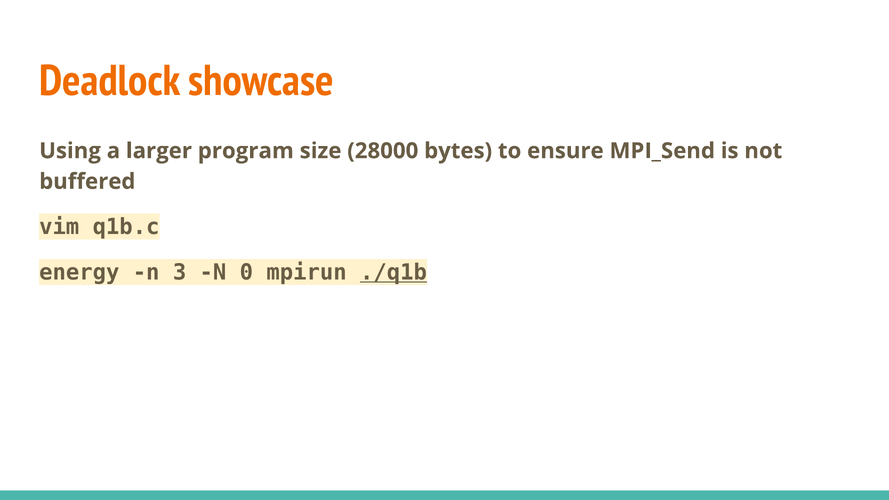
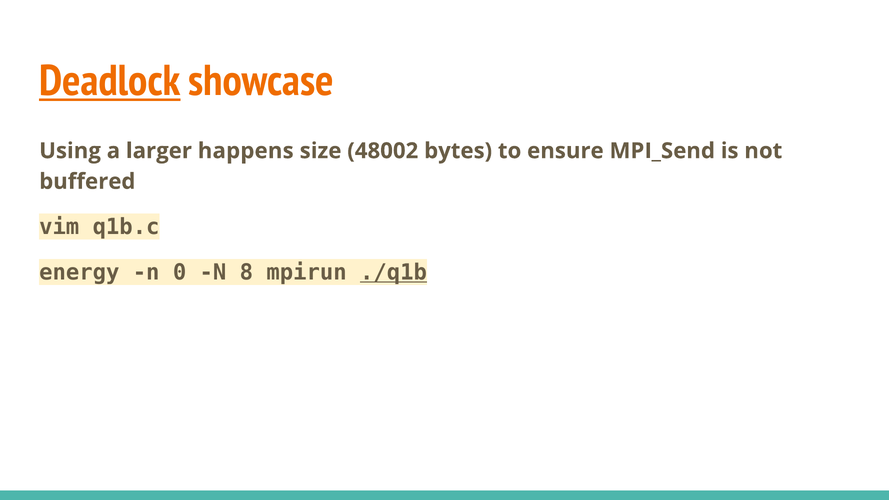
Deadlock underline: none -> present
program: program -> happens
28000: 28000 -> 48002
3: 3 -> 0
0: 0 -> 8
